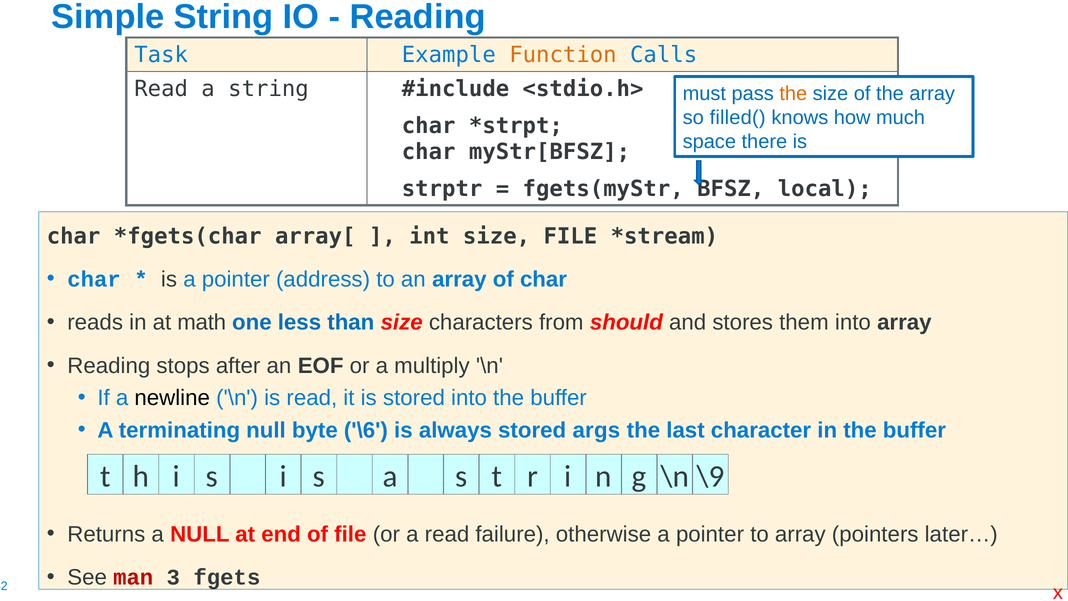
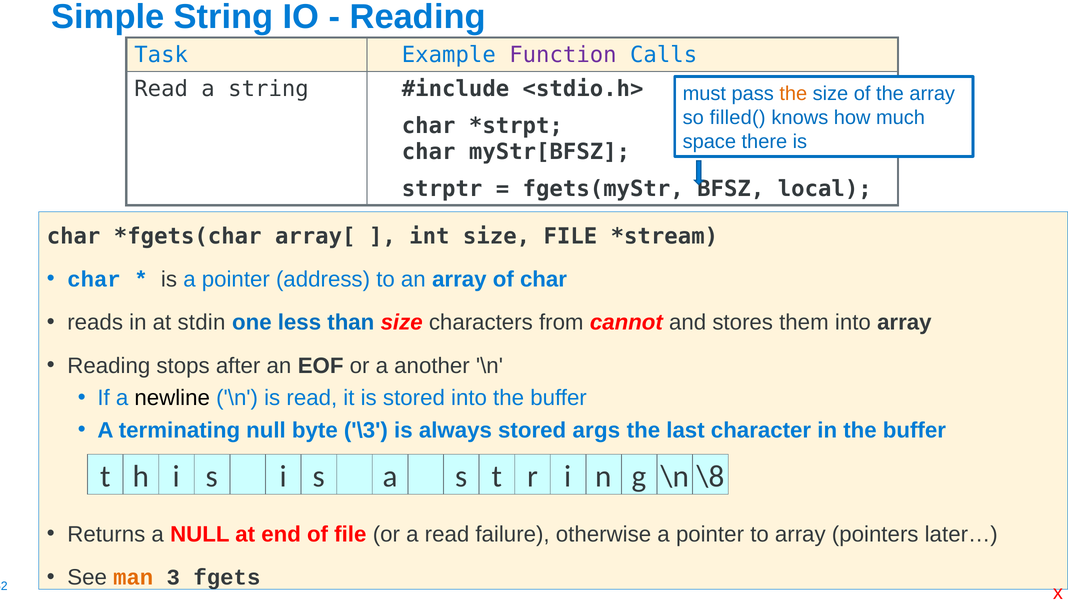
Function colour: orange -> purple
math: math -> stdin
should: should -> cannot
multiply: multiply -> another
\6: \6 -> \3
\9: \9 -> \8
man colour: red -> orange
